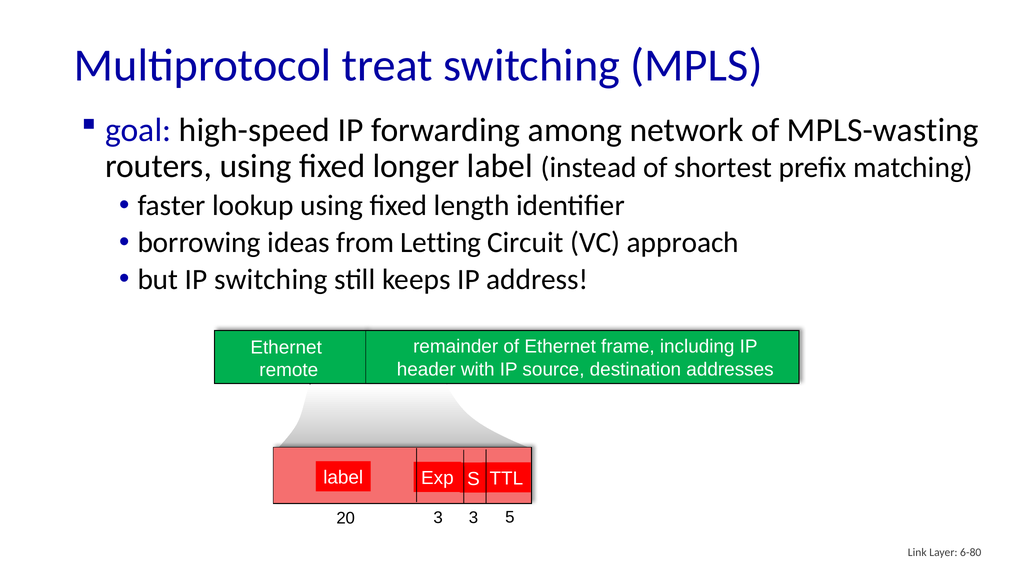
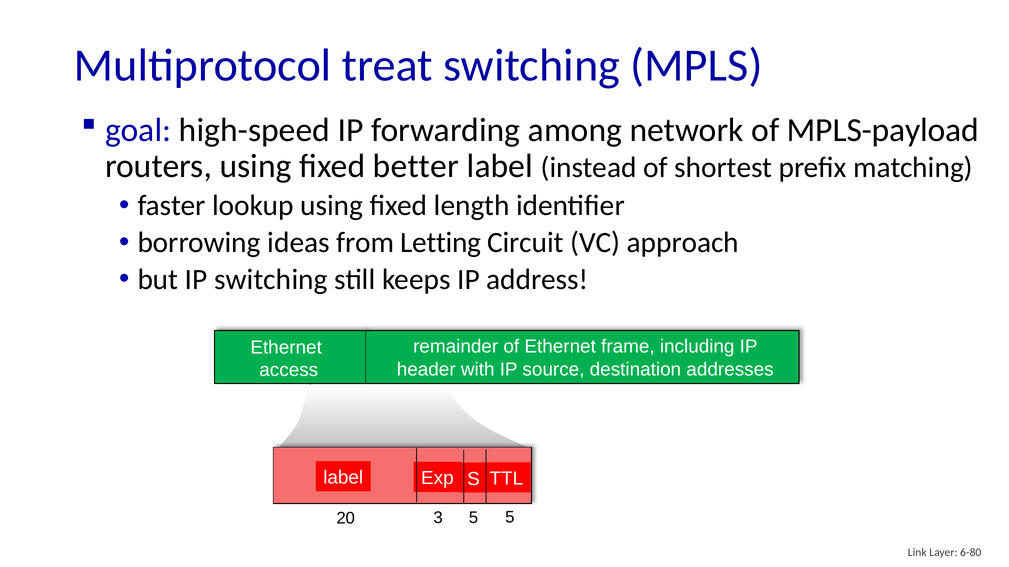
MPLS-wasting: MPLS-wasting -> MPLS-payload
longer: longer -> better
remote: remote -> access
3 3: 3 -> 5
